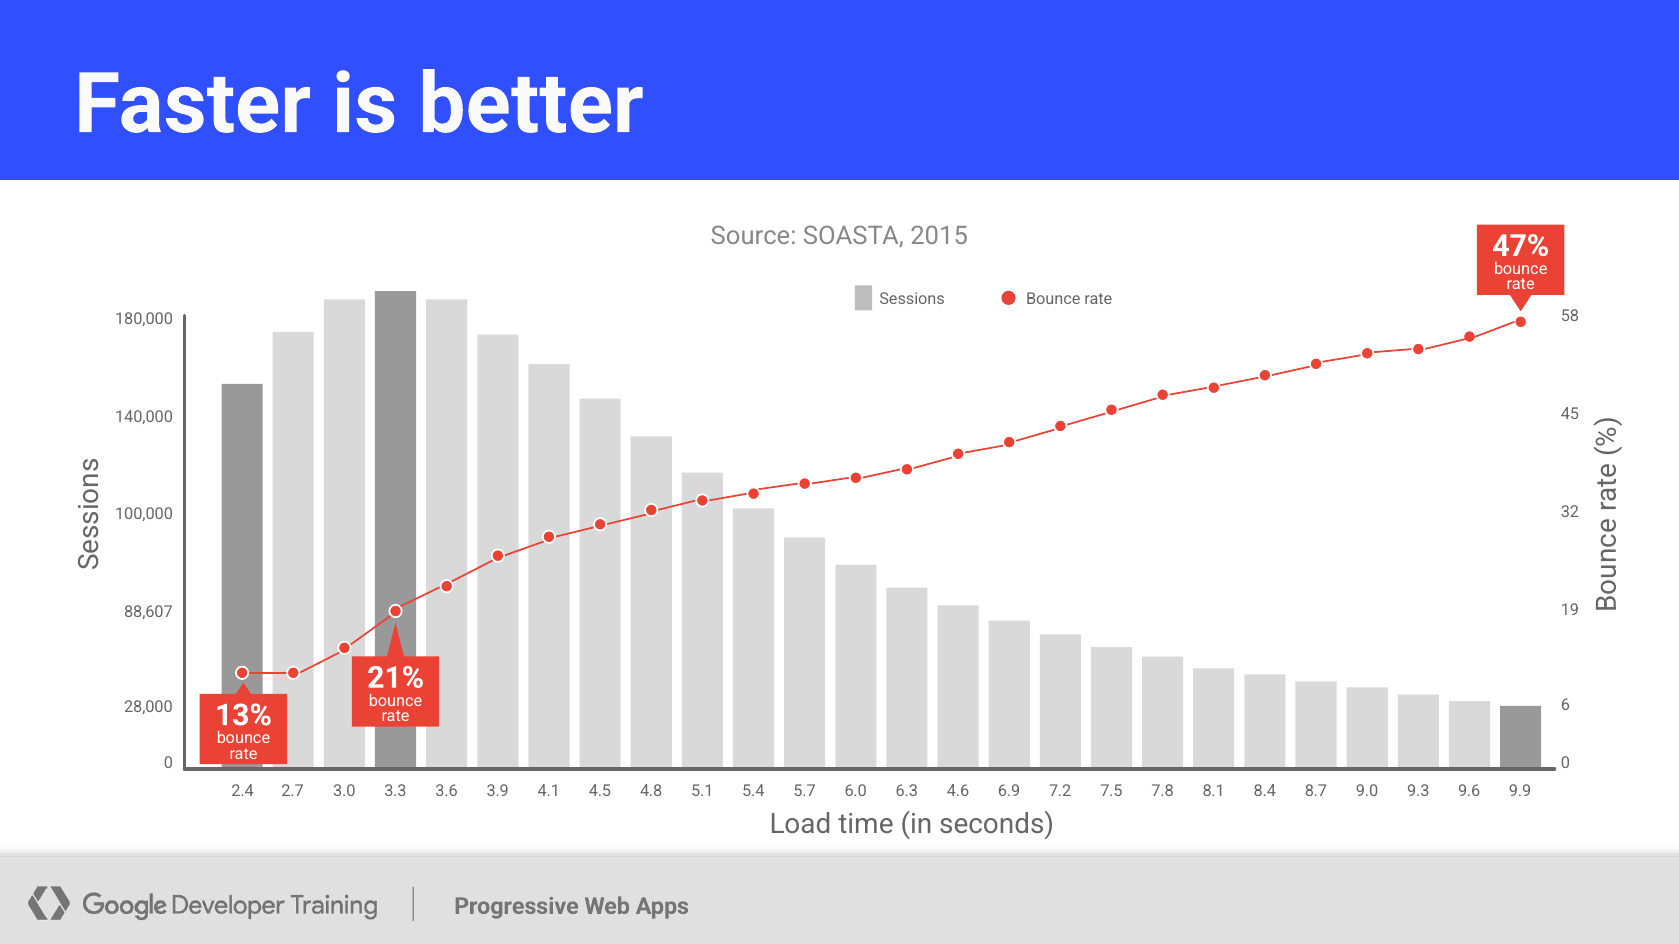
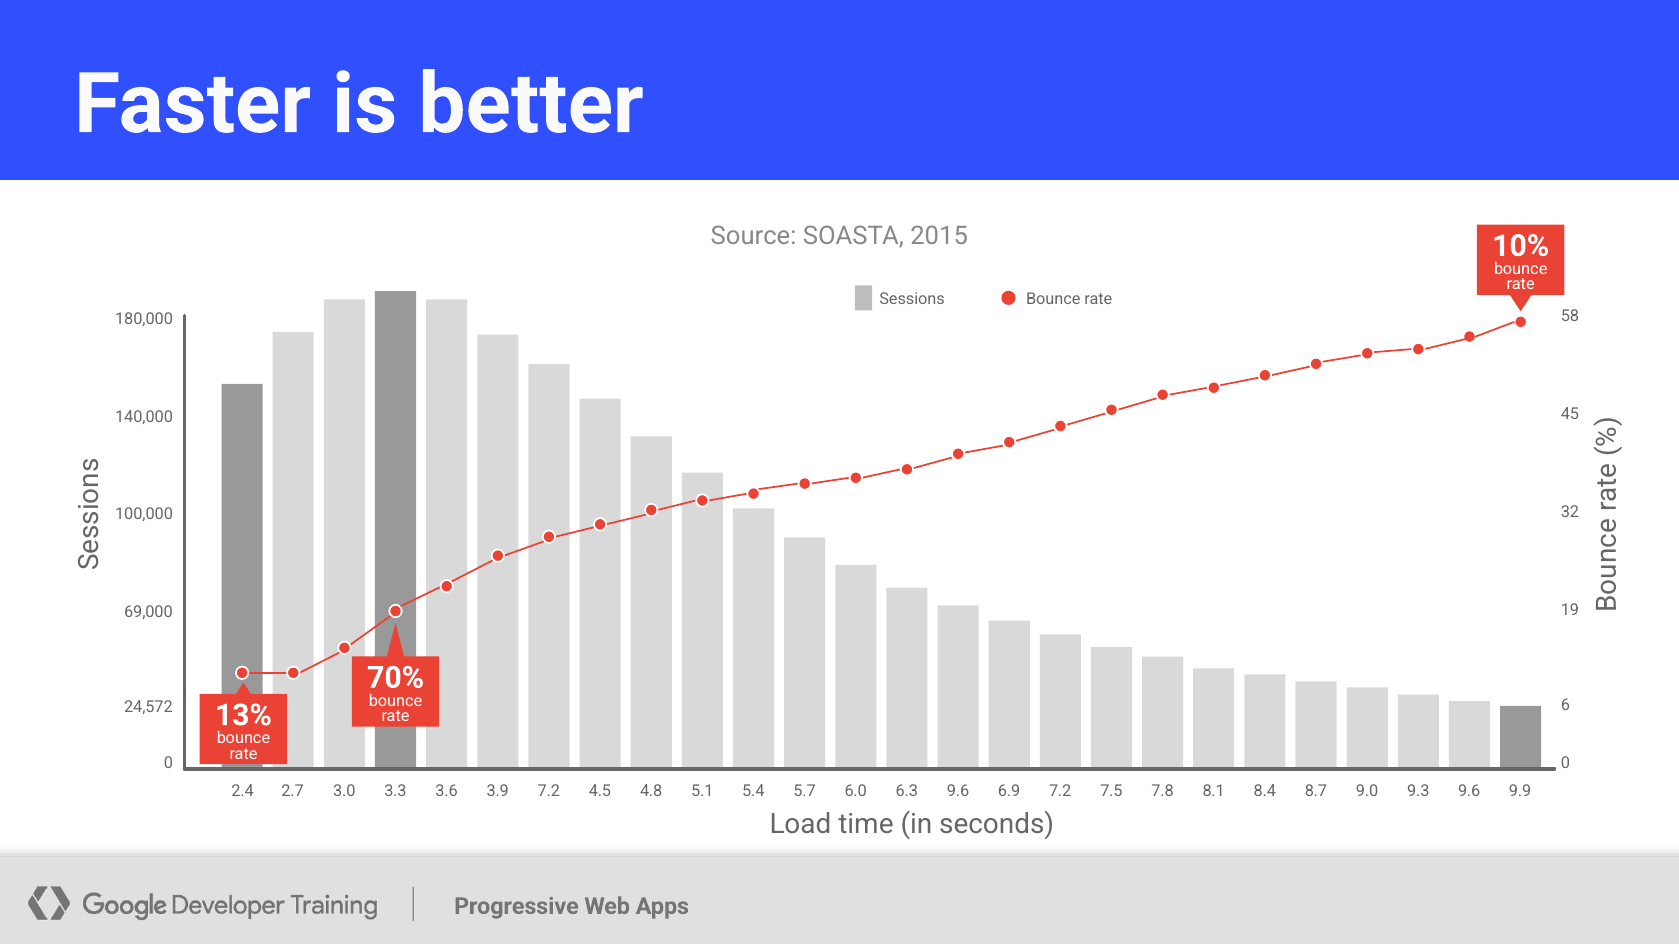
47%: 47% -> 10%
88,607: 88,607 -> 69,000
21%: 21% -> 70%
28,000: 28,000 -> 24,572
3.9 4.1: 4.1 -> 7.2
6.3 4.6: 4.6 -> 9.6
